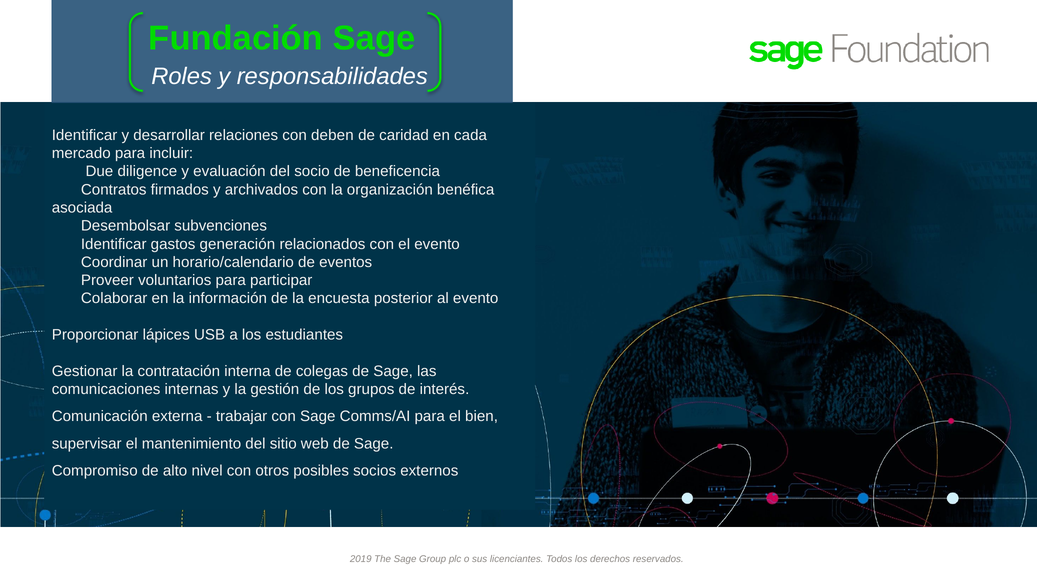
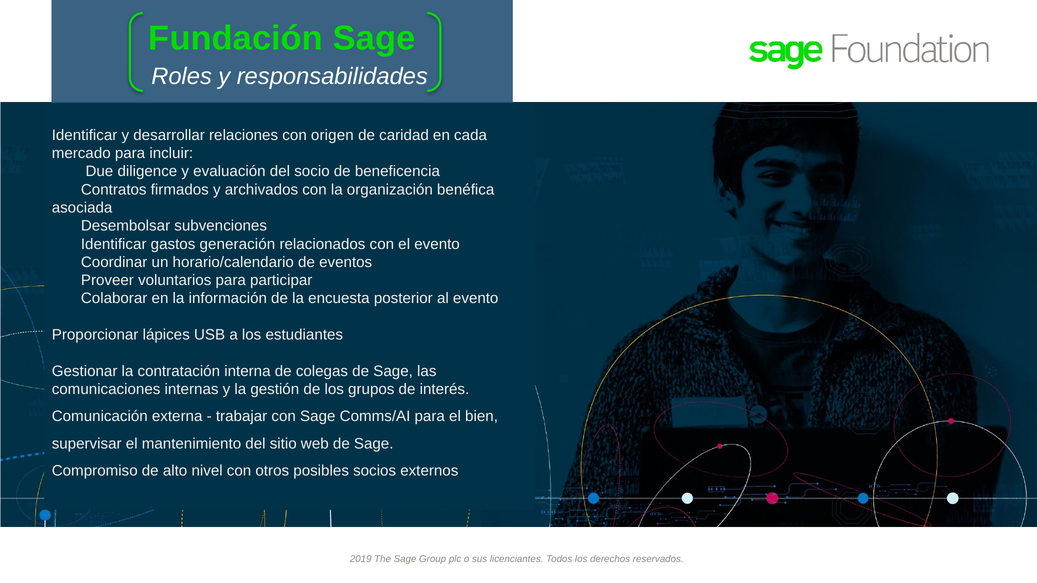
deben: deben -> origen
